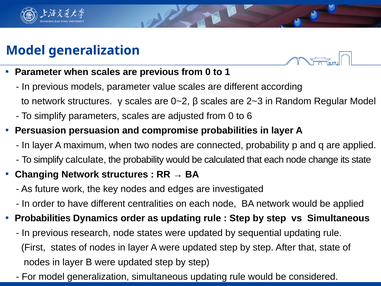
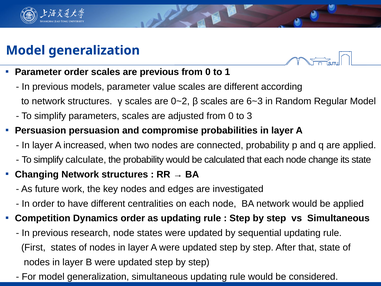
Parameter when: when -> order
2~3: 2~3 -> 6~3
6: 6 -> 3
maximum: maximum -> increased
Probabilities at (43, 218): Probabilities -> Competition
